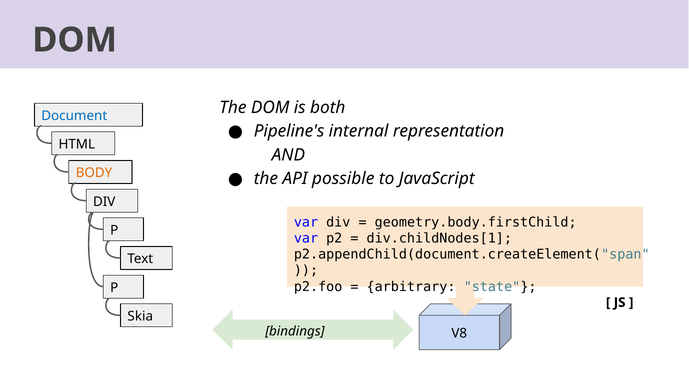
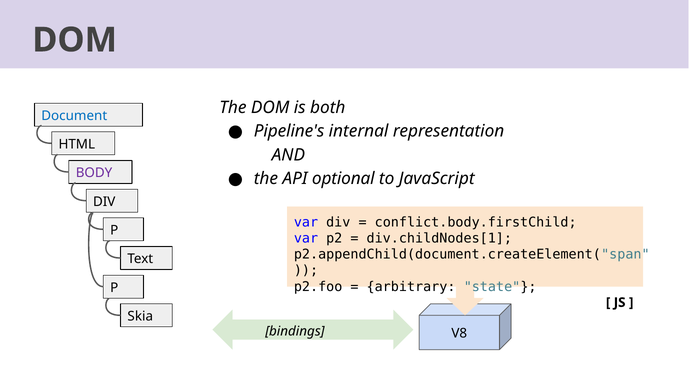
BODY colour: orange -> purple
possible: possible -> optional
geometry.body.firstChild: geometry.body.firstChild -> conflict.body.firstChild
